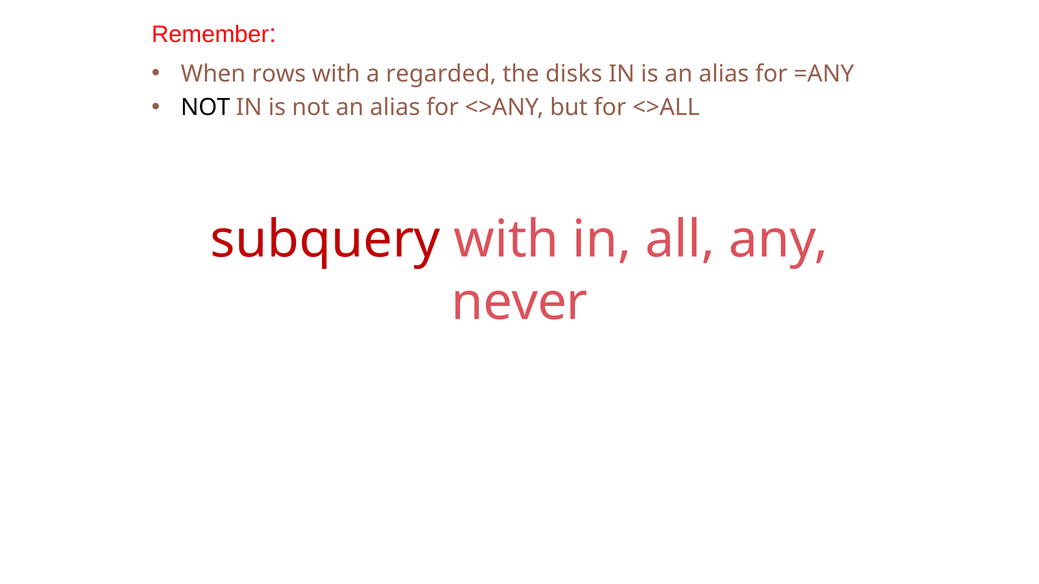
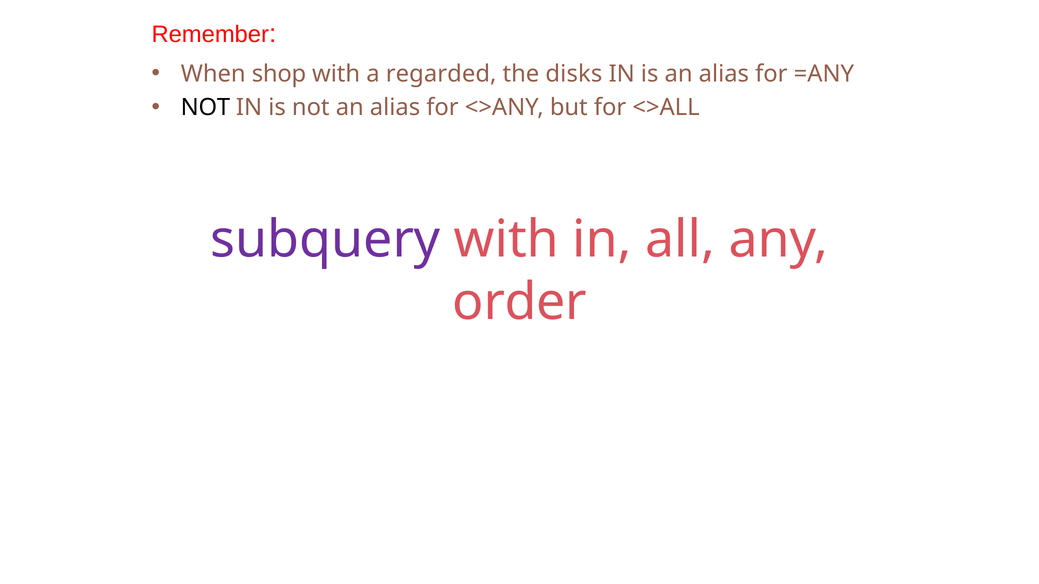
rows: rows -> shop
subquery colour: red -> purple
never: never -> order
